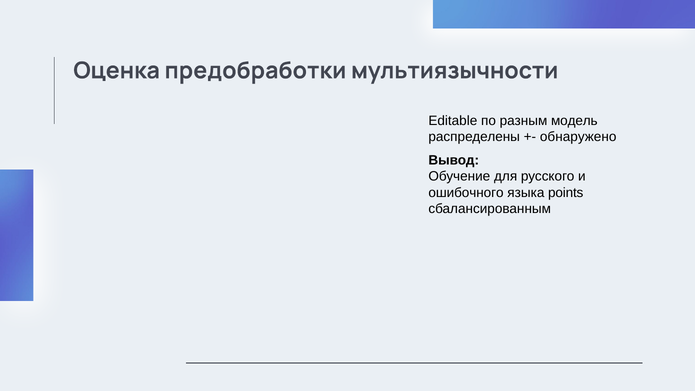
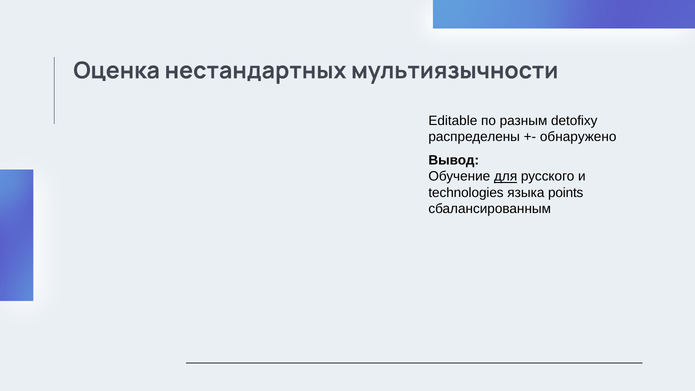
предобработки: предобработки -> нестандартных
модель: модель -> detofixy
для underline: none -> present
ошибочного: ошибочного -> technologies
